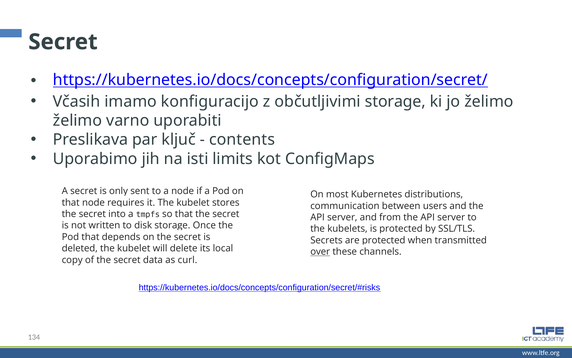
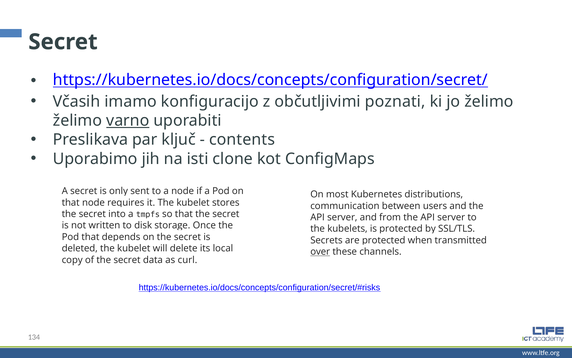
občutljivimi storage: storage -> poznati
varno underline: none -> present
limits: limits -> clone
